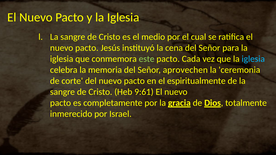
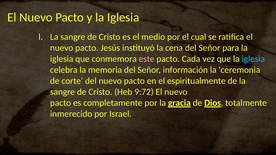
este colour: light green -> pink
aprovechen: aprovechen -> información
9:61: 9:61 -> 9:72
